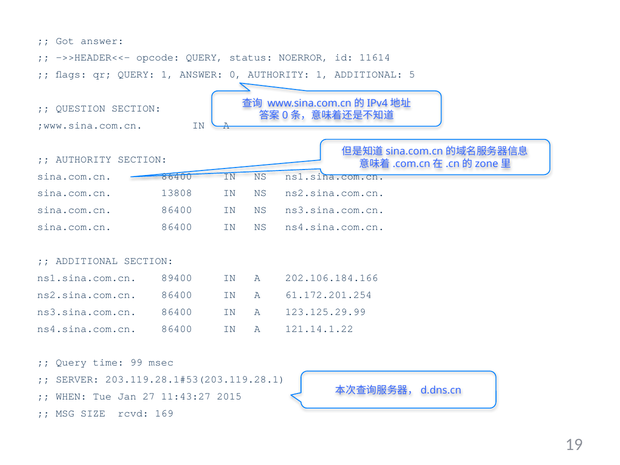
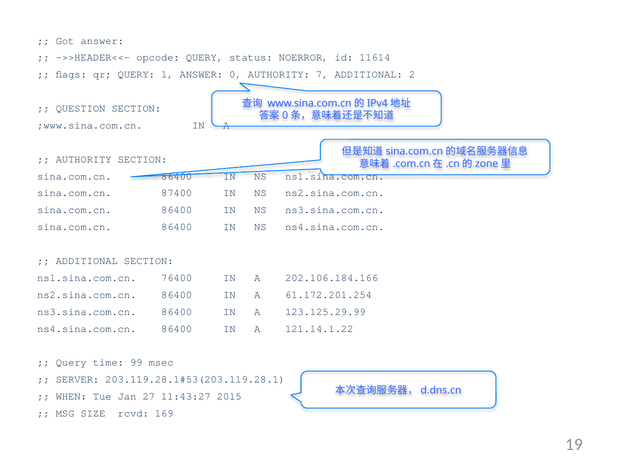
AUTHORITY 1: 1 -> 7
5: 5 -> 2
13808: 13808 -> 87400
89400: 89400 -> 76400
